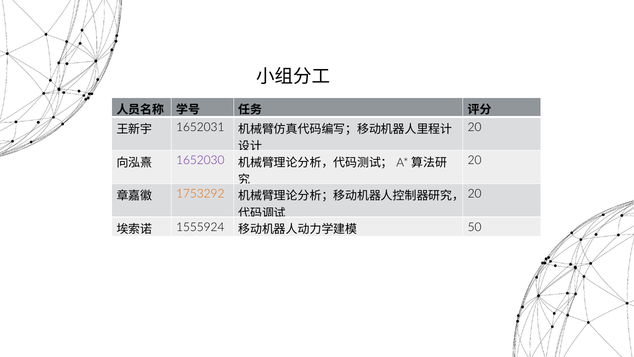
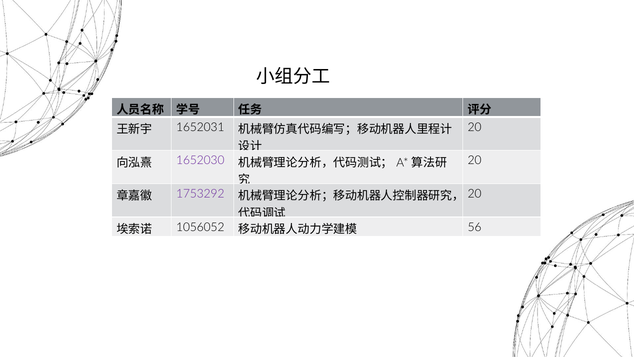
1753292 colour: orange -> purple
1555924: 1555924 -> 1056052
50: 50 -> 56
